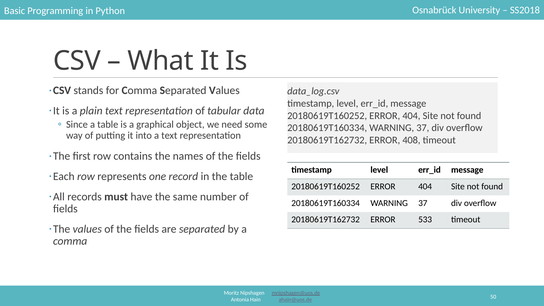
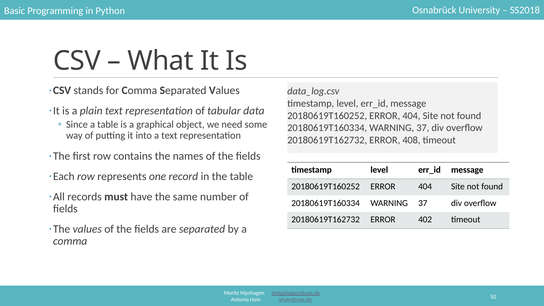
533: 533 -> 402
